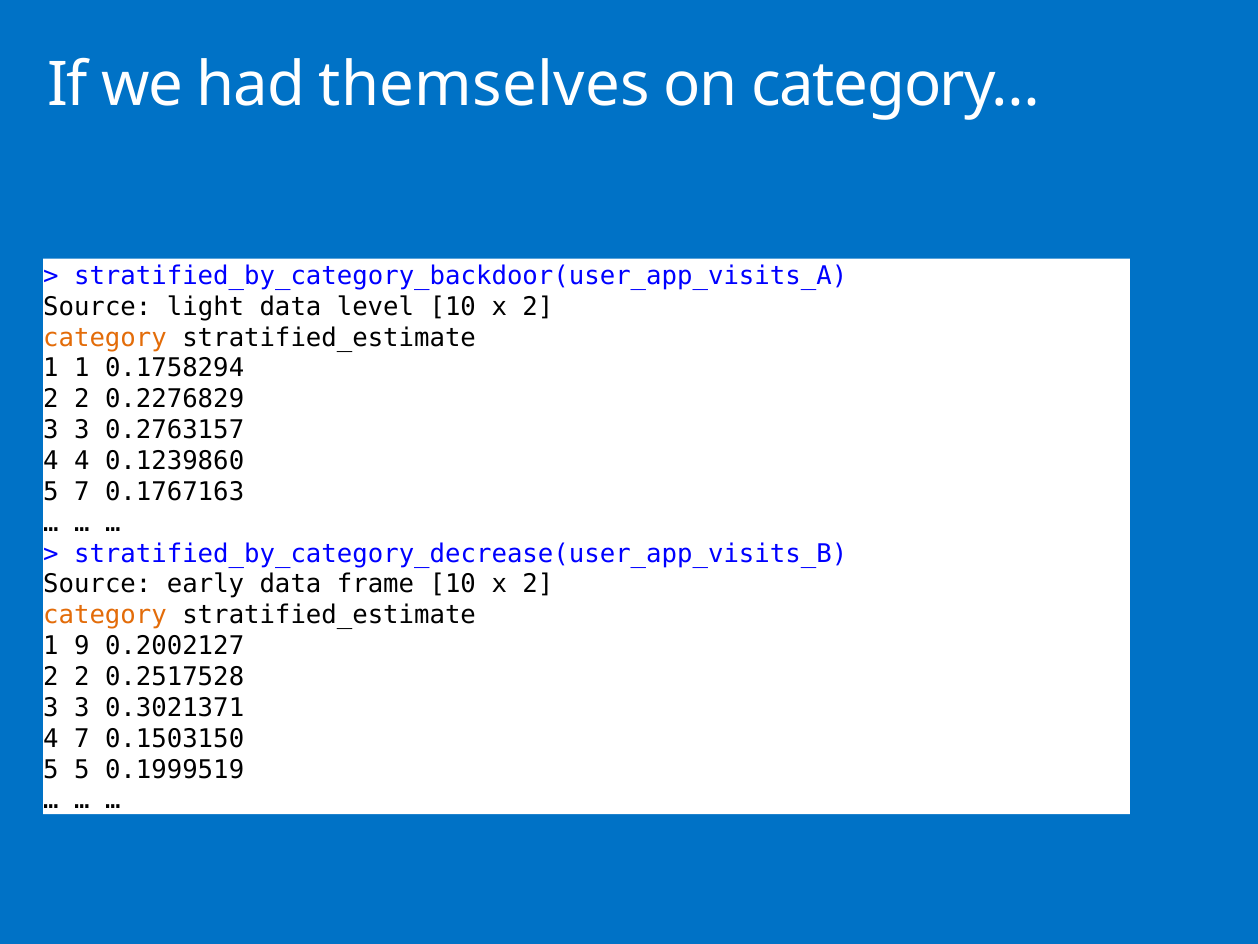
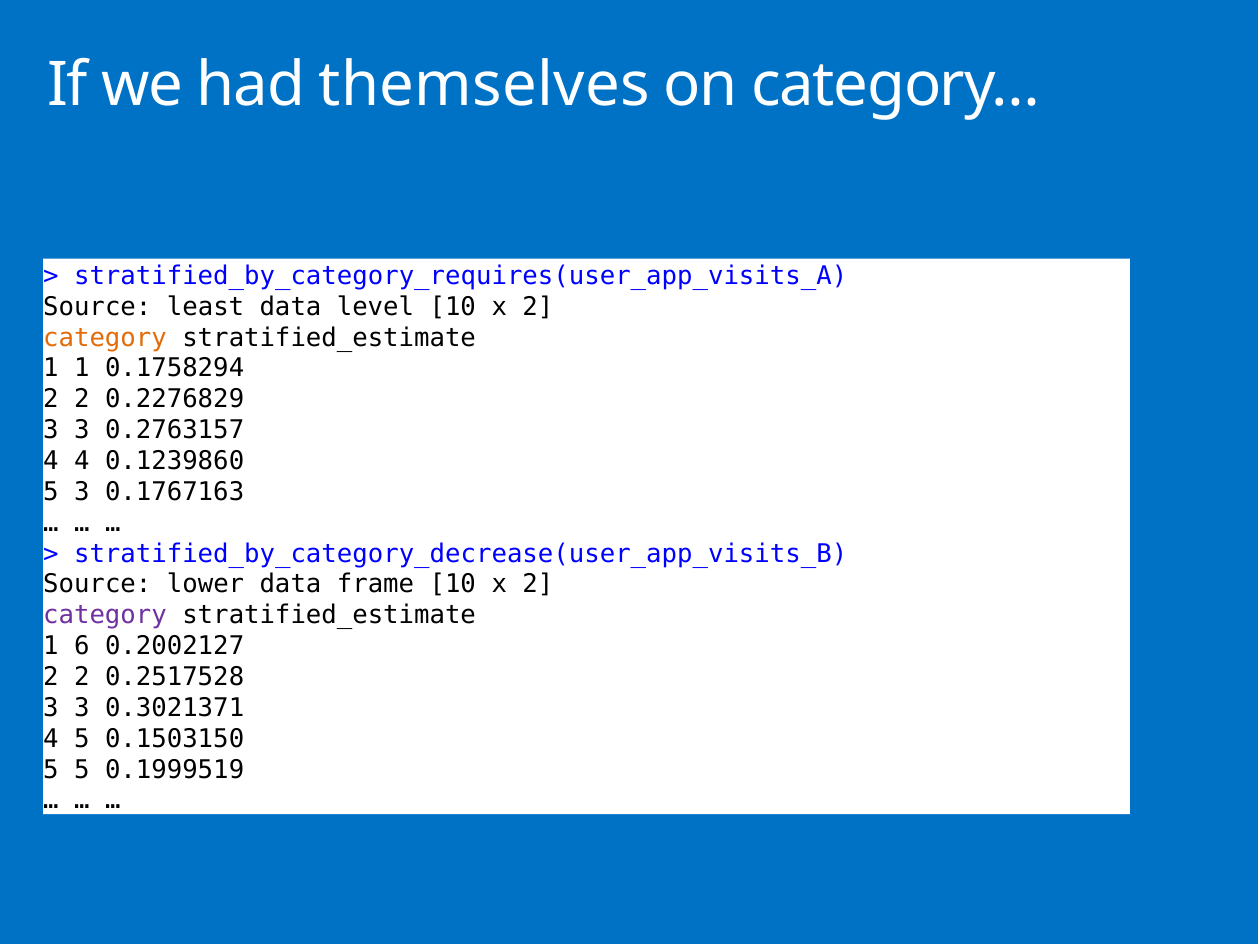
stratified_by_category_backdoor(user_app_visits_A: stratified_by_category_backdoor(user_app_visits_A -> stratified_by_category_requires(user_app_visits_A
light: light -> least
5 7: 7 -> 3
early: early -> lower
category at (105, 615) colour: orange -> purple
9: 9 -> 6
4 7: 7 -> 5
